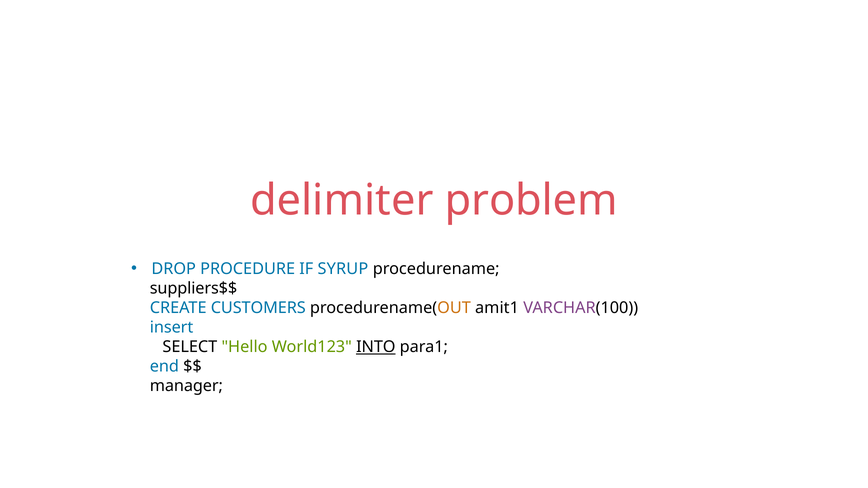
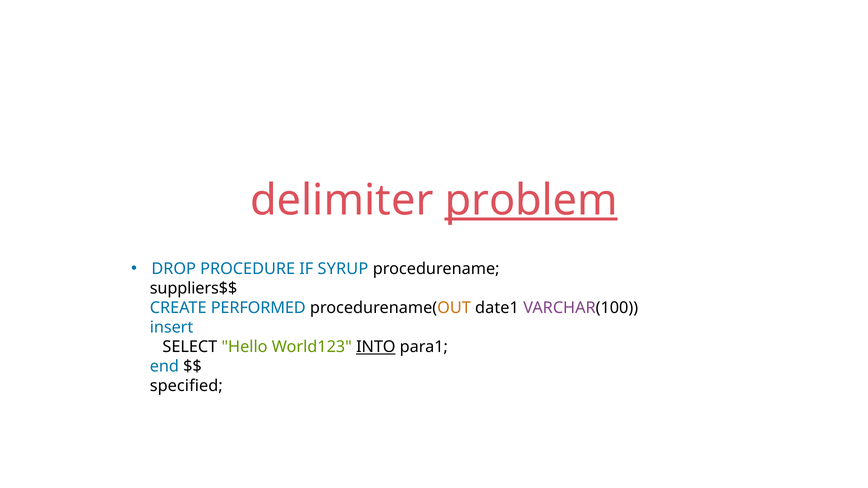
problem underline: none -> present
CUSTOMERS: CUSTOMERS -> PERFORMED
amit1: amit1 -> date1
manager: manager -> specified
